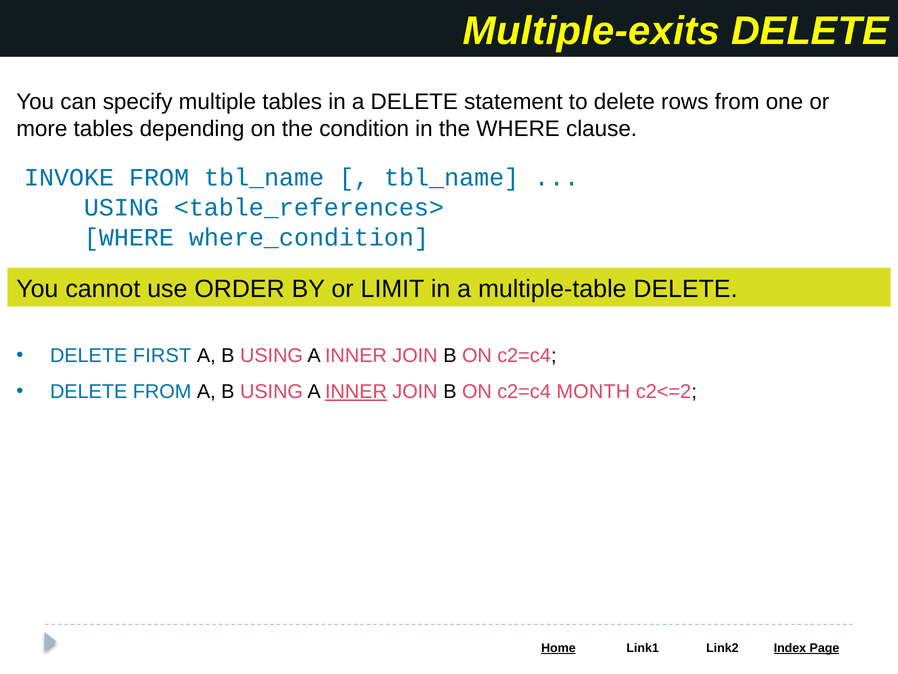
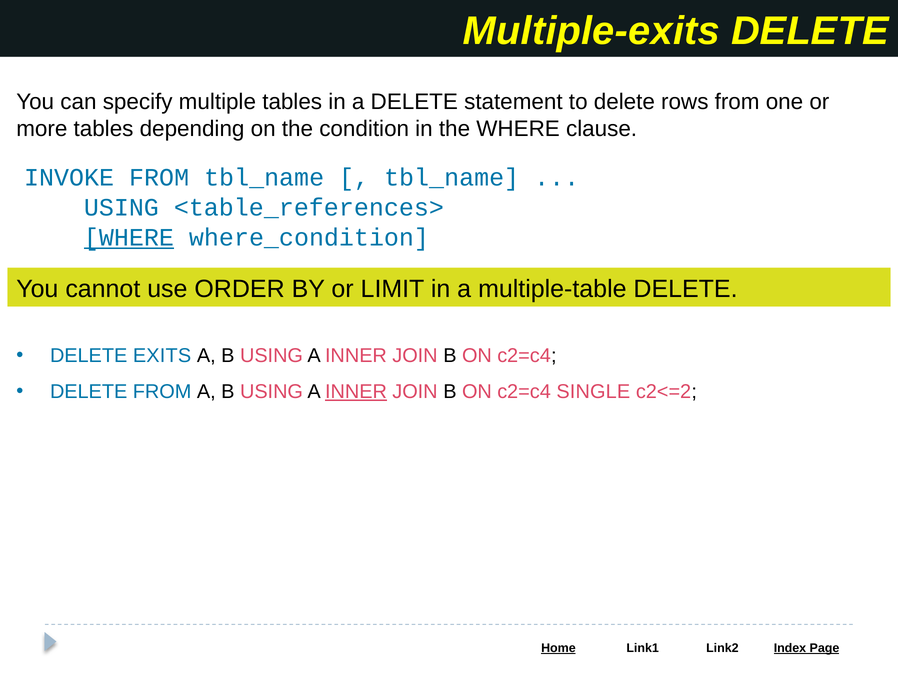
WHERE at (129, 237) underline: none -> present
FIRST: FIRST -> EXITS
MONTH: MONTH -> SINGLE
